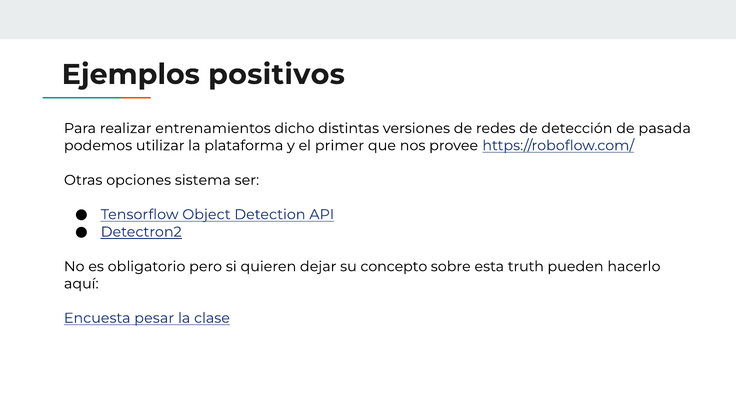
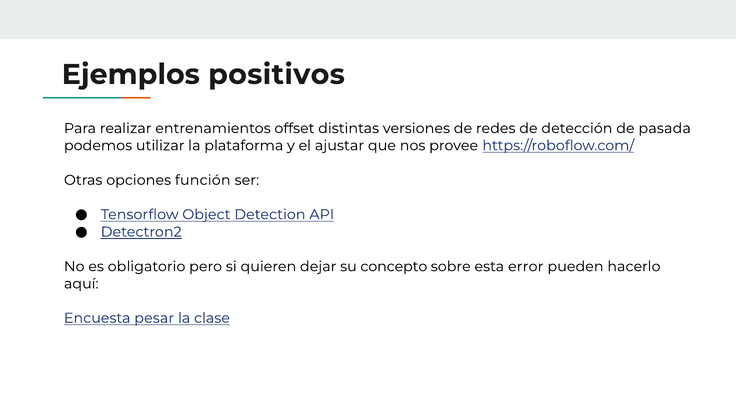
dicho: dicho -> offset
primer: primer -> ajustar
sistema: sistema -> función
truth: truth -> error
